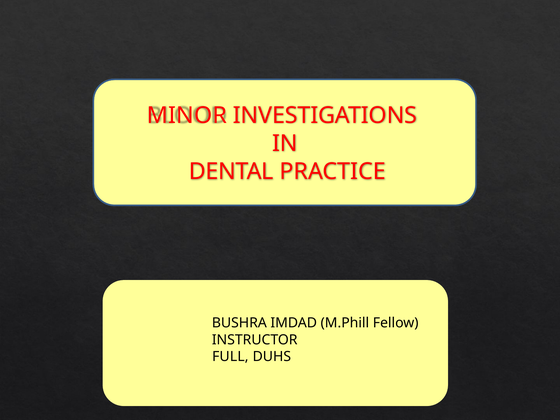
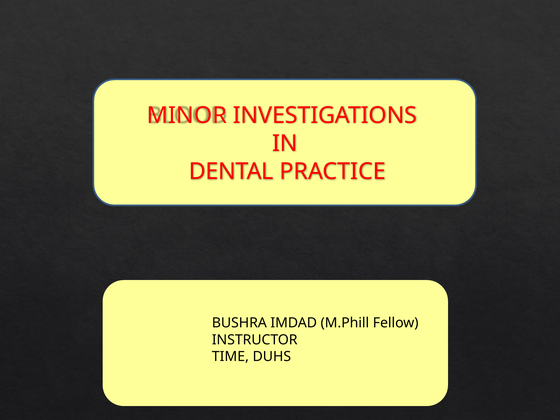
FULL: FULL -> TIME
